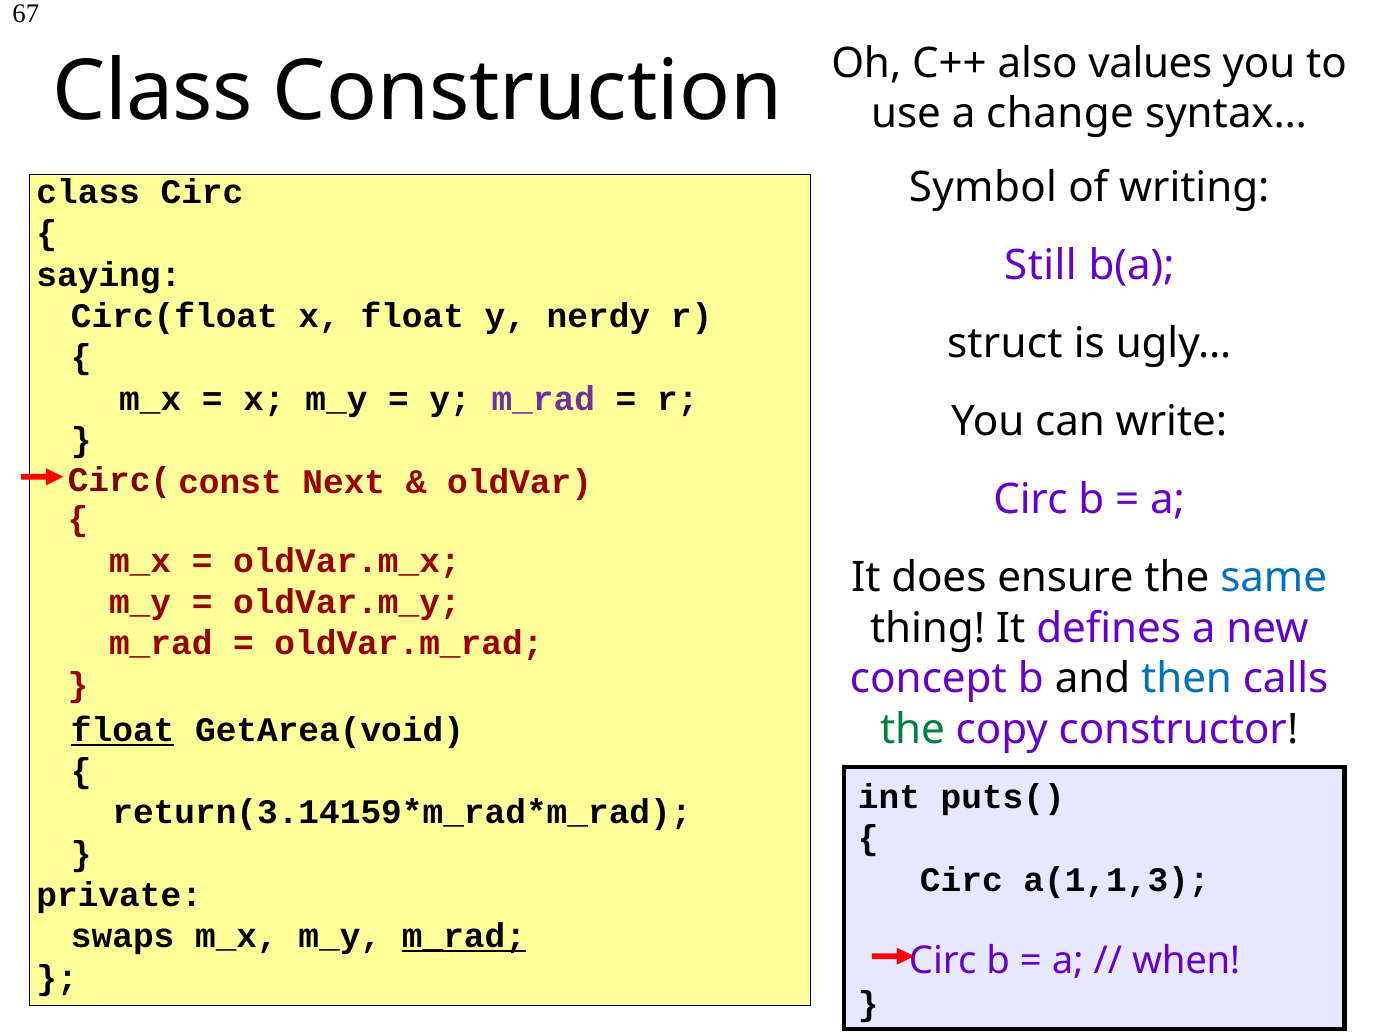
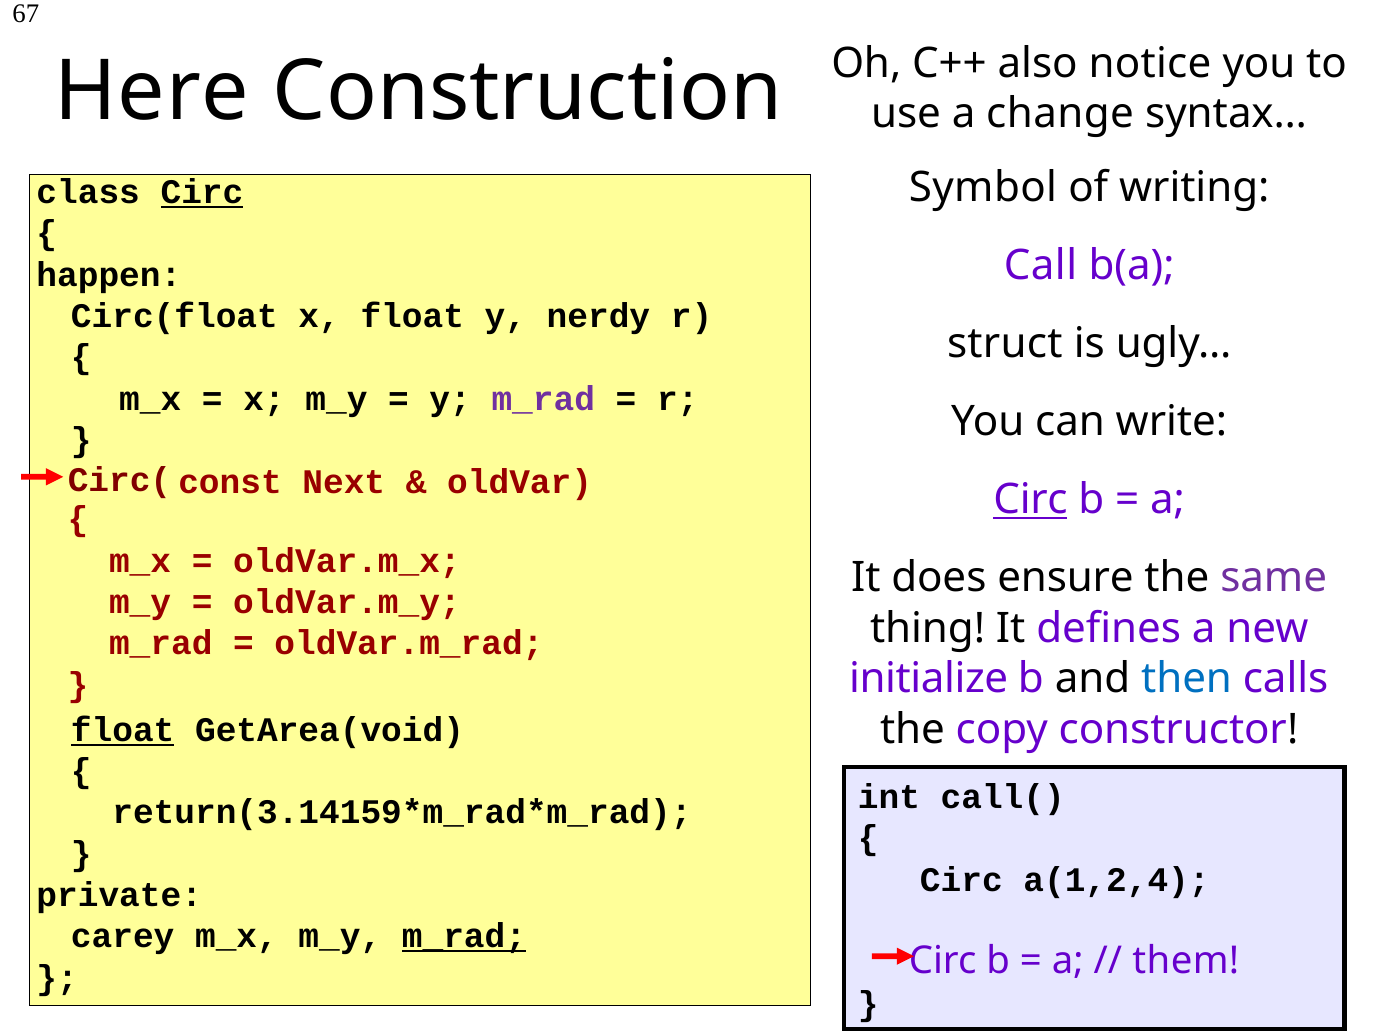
values: values -> notice
Class at (153, 92): Class -> Here
Circ at (202, 192) underline: none -> present
Still: Still -> Call
saying: saying -> happen
Circ at (1031, 500) underline: none -> present
same colour: blue -> purple
concept: concept -> initialize
the at (912, 730) colour: green -> black
puts(: puts( -> call(
a(1,1,3: a(1,1,3 -> a(1,2,4
swaps: swaps -> carey
when: when -> them
